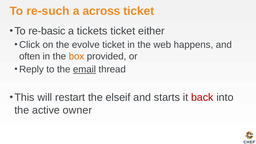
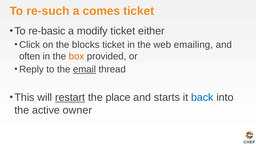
across: across -> comes
tickets: tickets -> modify
evolve: evolve -> blocks
happens: happens -> emailing
restart underline: none -> present
elseif: elseif -> place
back colour: red -> blue
